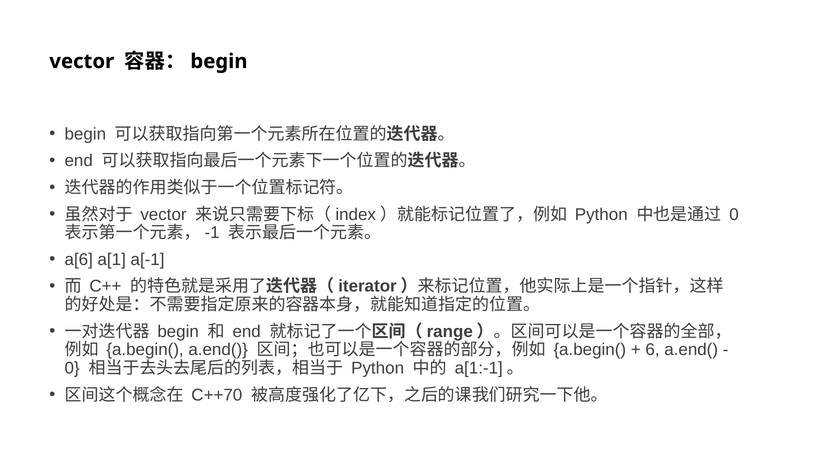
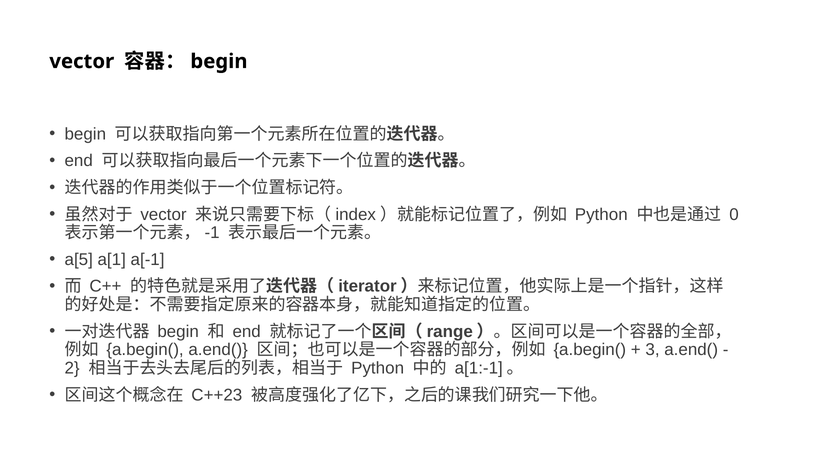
a[6: a[6 -> a[5
6: 6 -> 3
0 at (72, 368): 0 -> 2
C++70: C++70 -> C++23
